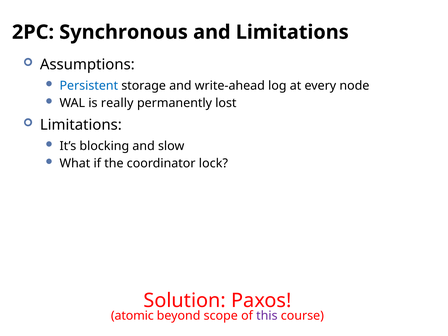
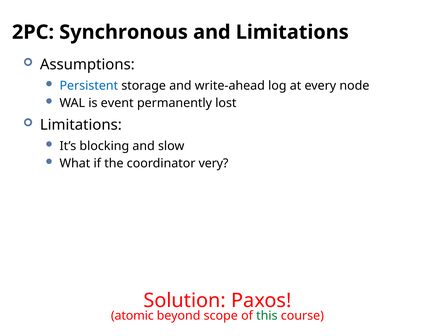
really: really -> event
lock: lock -> very
this colour: purple -> green
